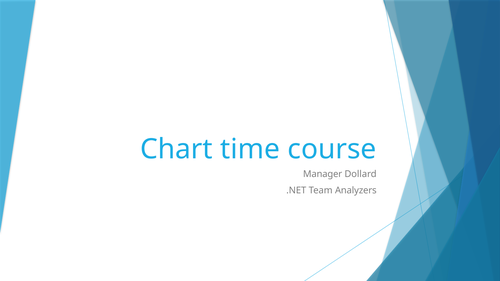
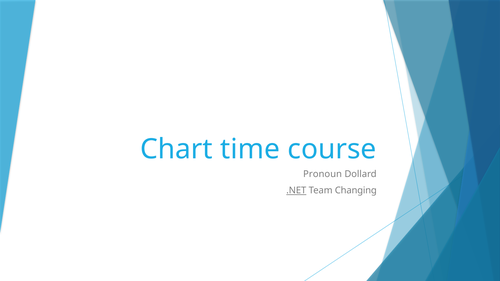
Manager: Manager -> Pronoun
.NET underline: none -> present
Analyzers: Analyzers -> Changing
